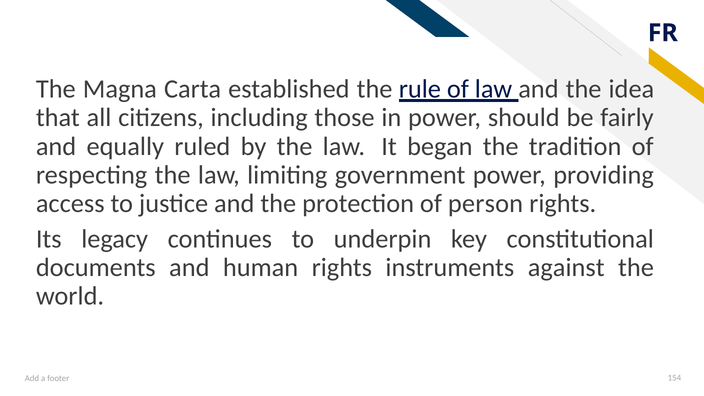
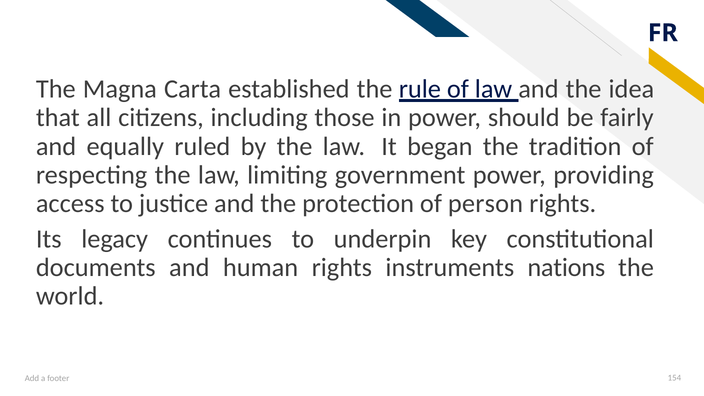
against: against -> nations
